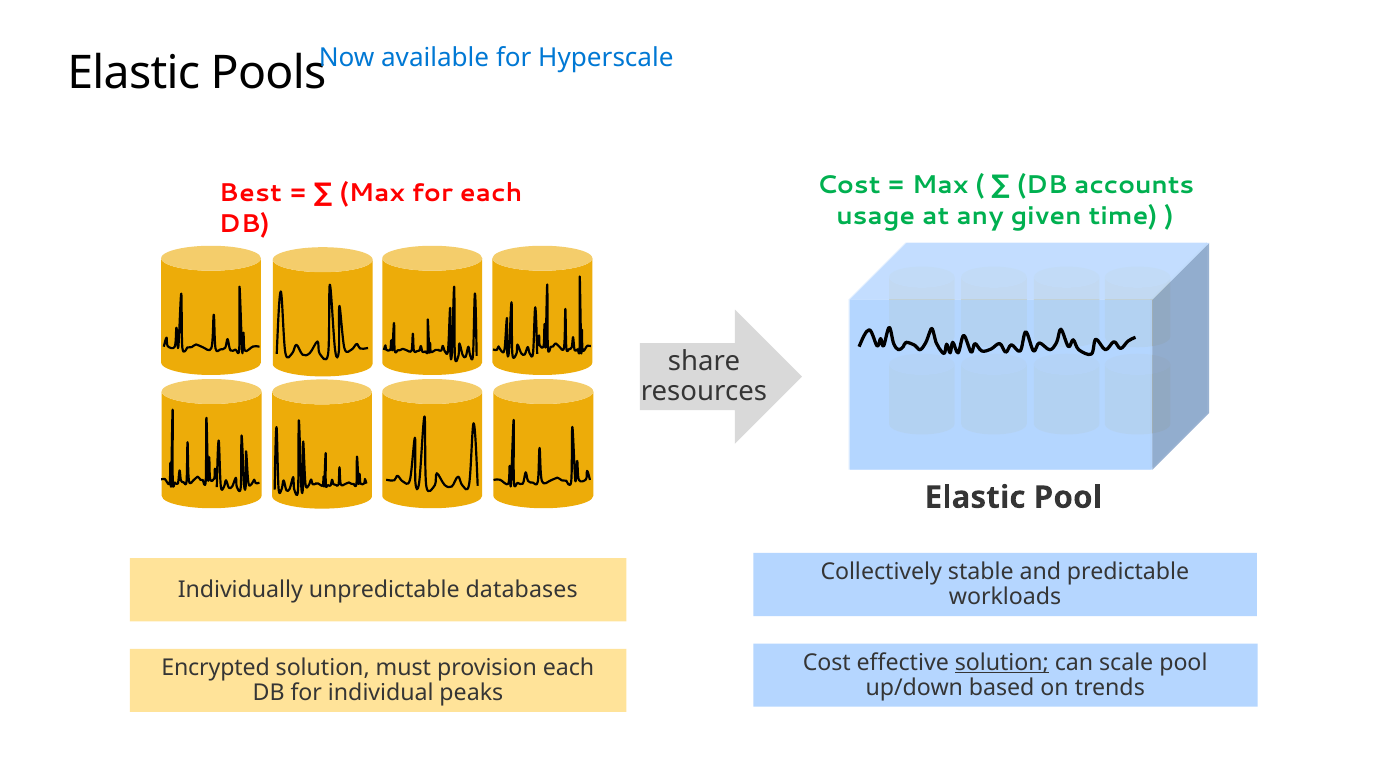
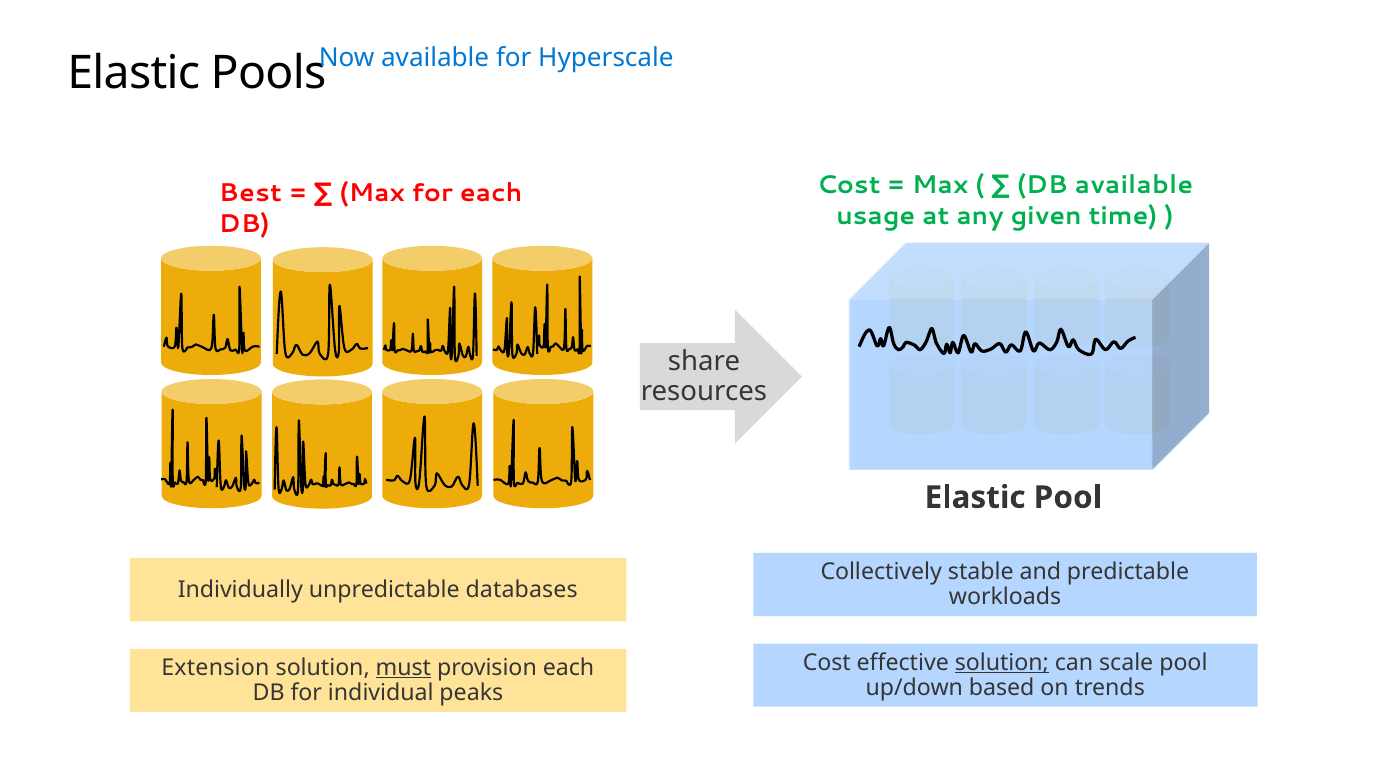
DB accounts: accounts -> available
Encrypted: Encrypted -> Extension
must underline: none -> present
